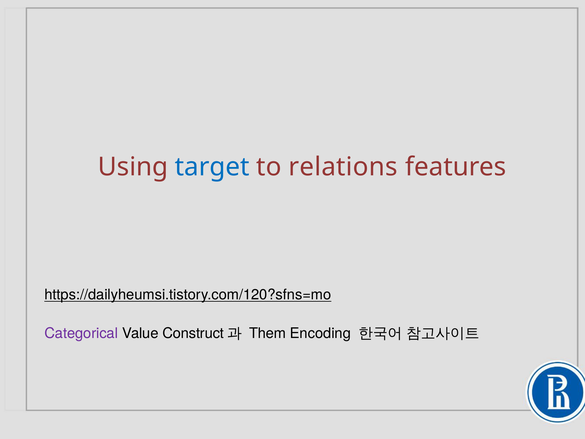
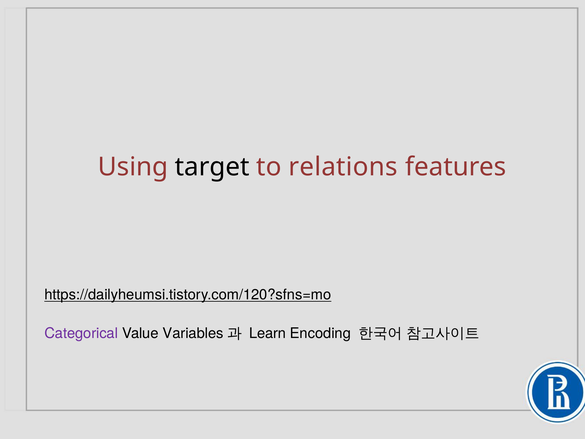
target colour: blue -> black
Construct: Construct -> Variables
Them: Them -> Learn
